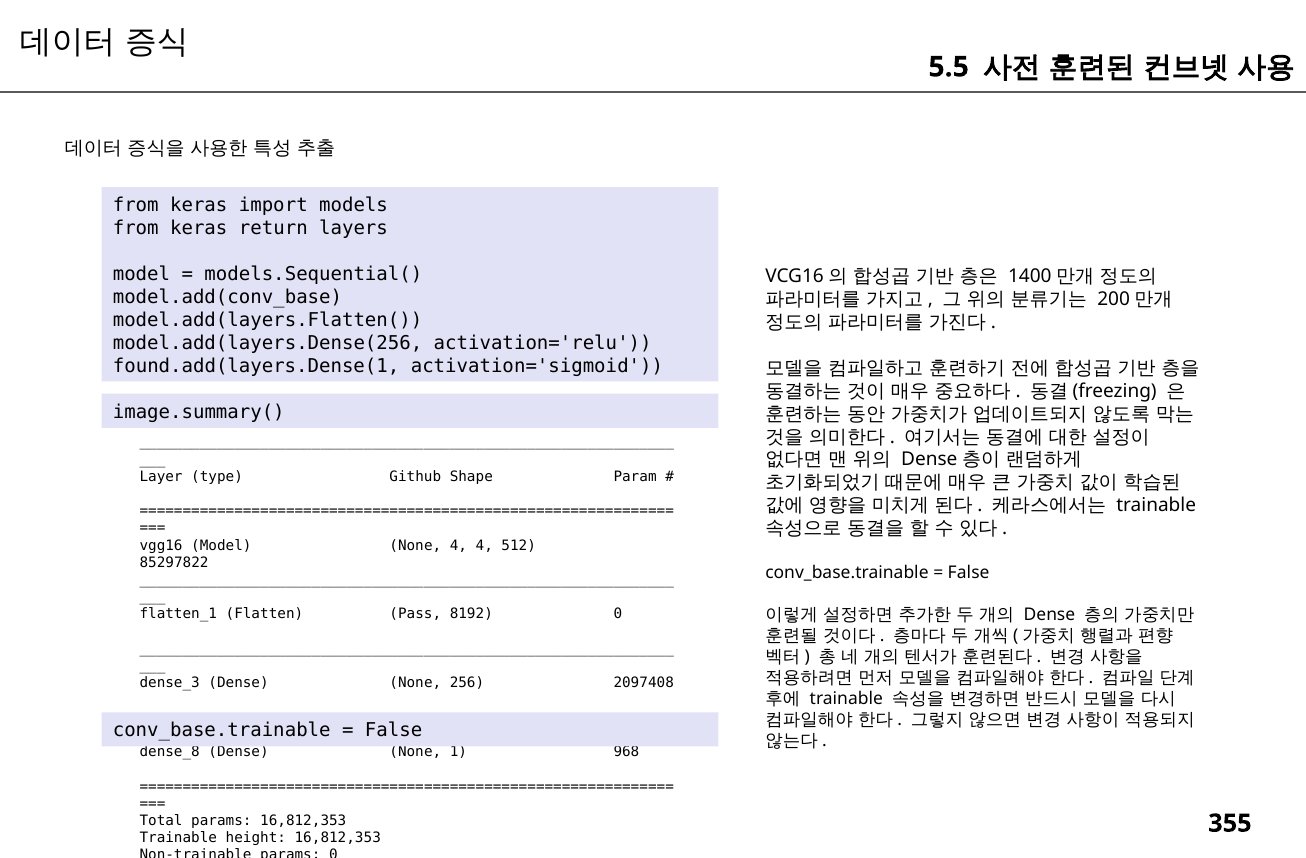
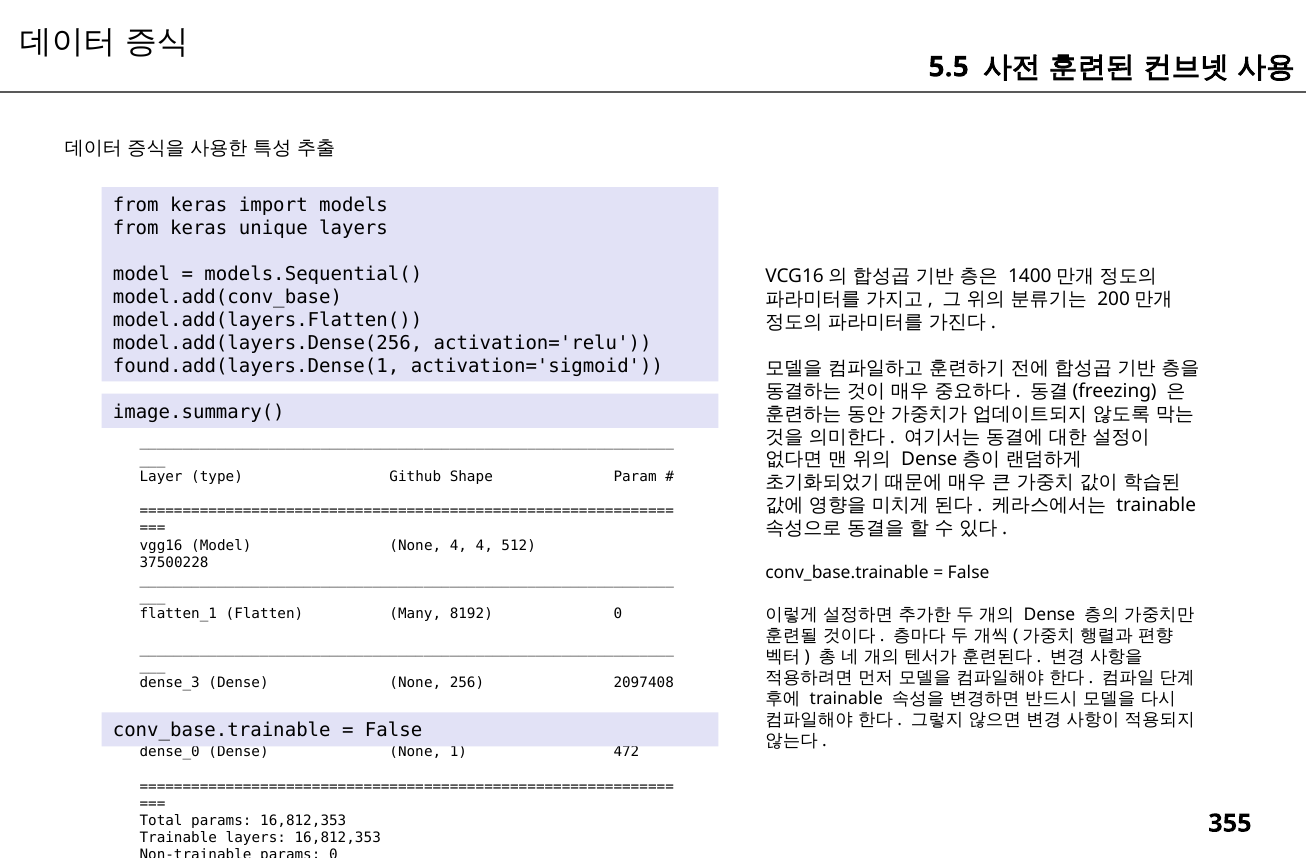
return: return -> unique
85297822: 85297822 -> 37500228
Pass: Pass -> Many
dense_8: dense_8 -> dense_0
968: 968 -> 472
Trainable height: height -> layers
